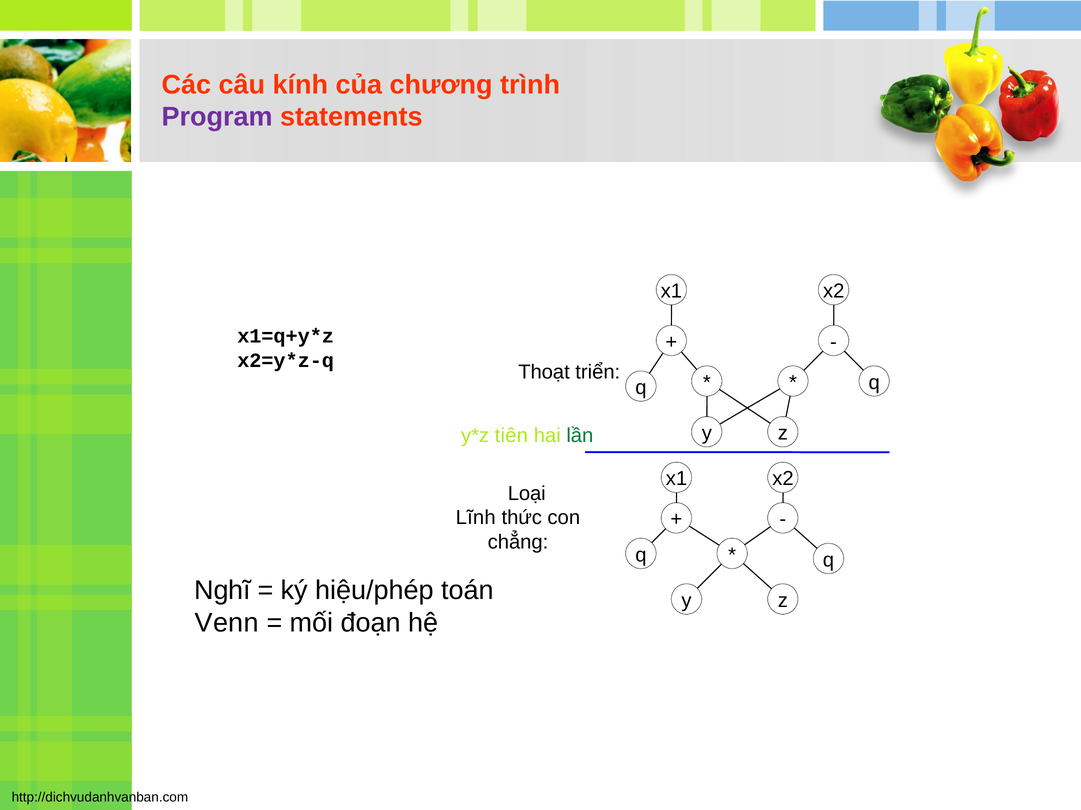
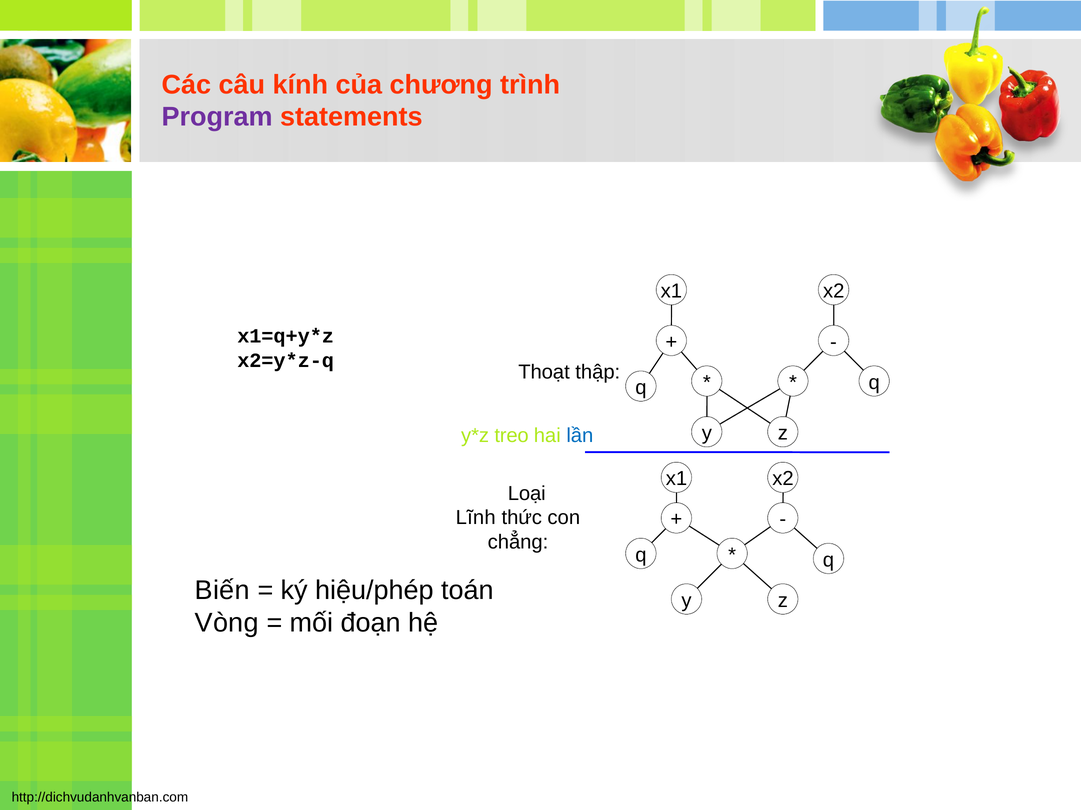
triển: triển -> thập
tiên: tiên -> treo
lần colour: green -> blue
Nghĩ: Nghĩ -> Biến
Venn: Venn -> Vòng
